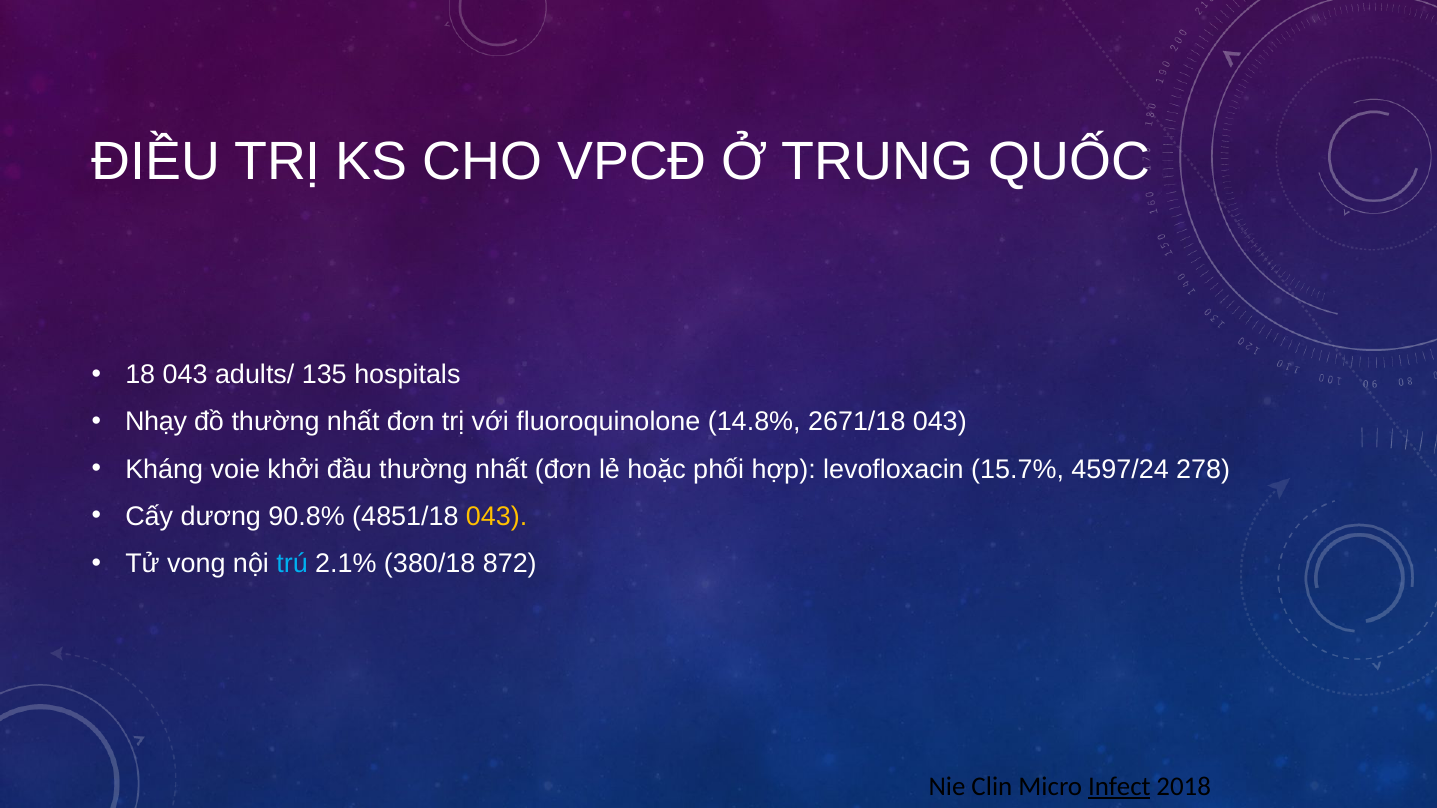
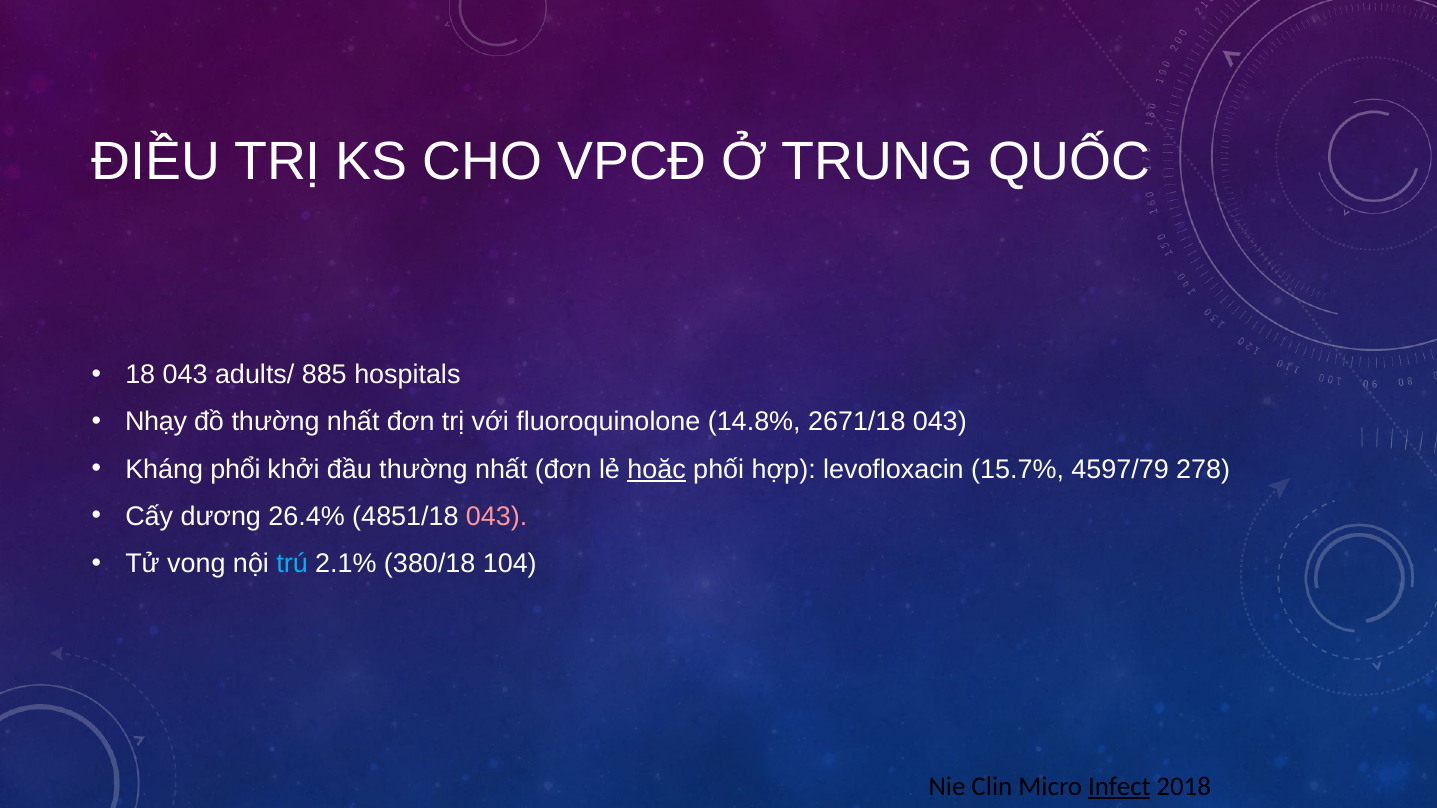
135: 135 -> 885
voie: voie -> phổi
hoặc underline: none -> present
4597/24: 4597/24 -> 4597/79
90.8%: 90.8% -> 26.4%
043 at (497, 517) colour: yellow -> pink
872: 872 -> 104
